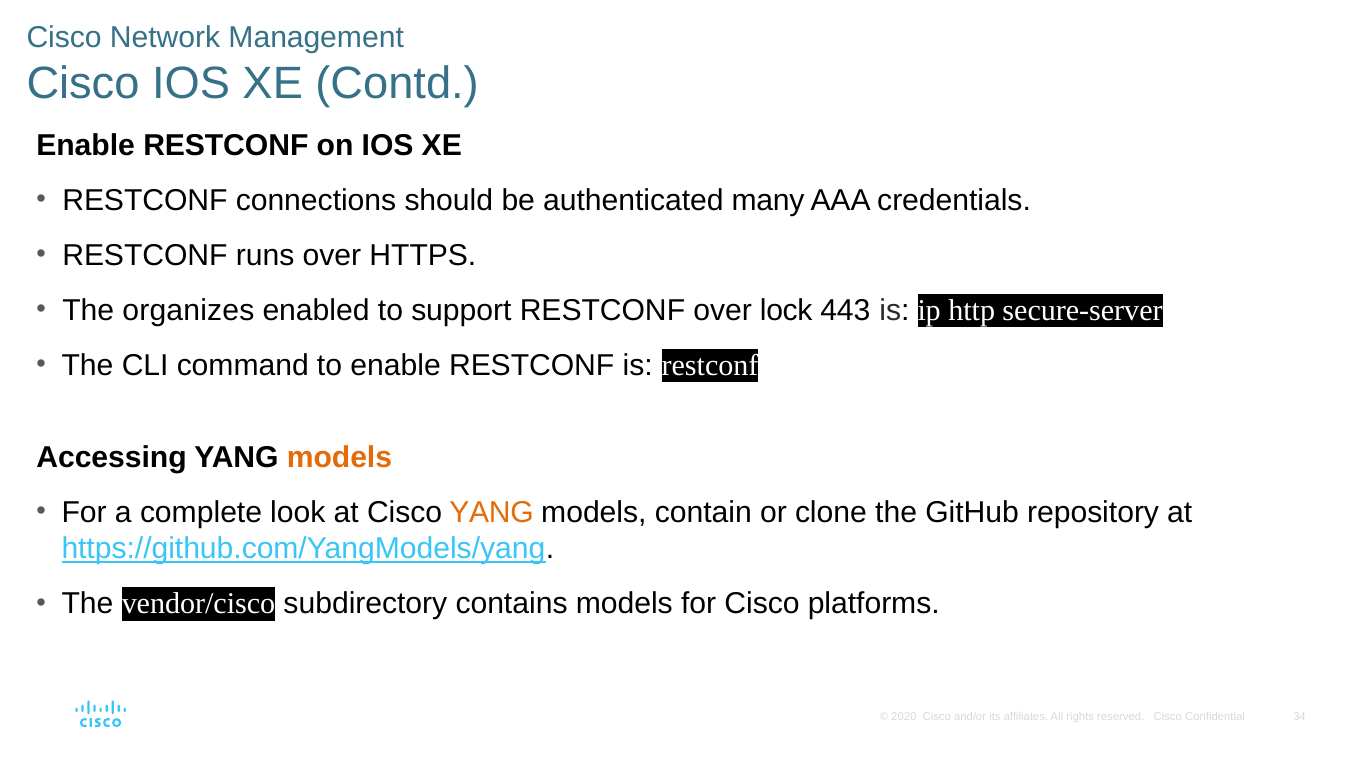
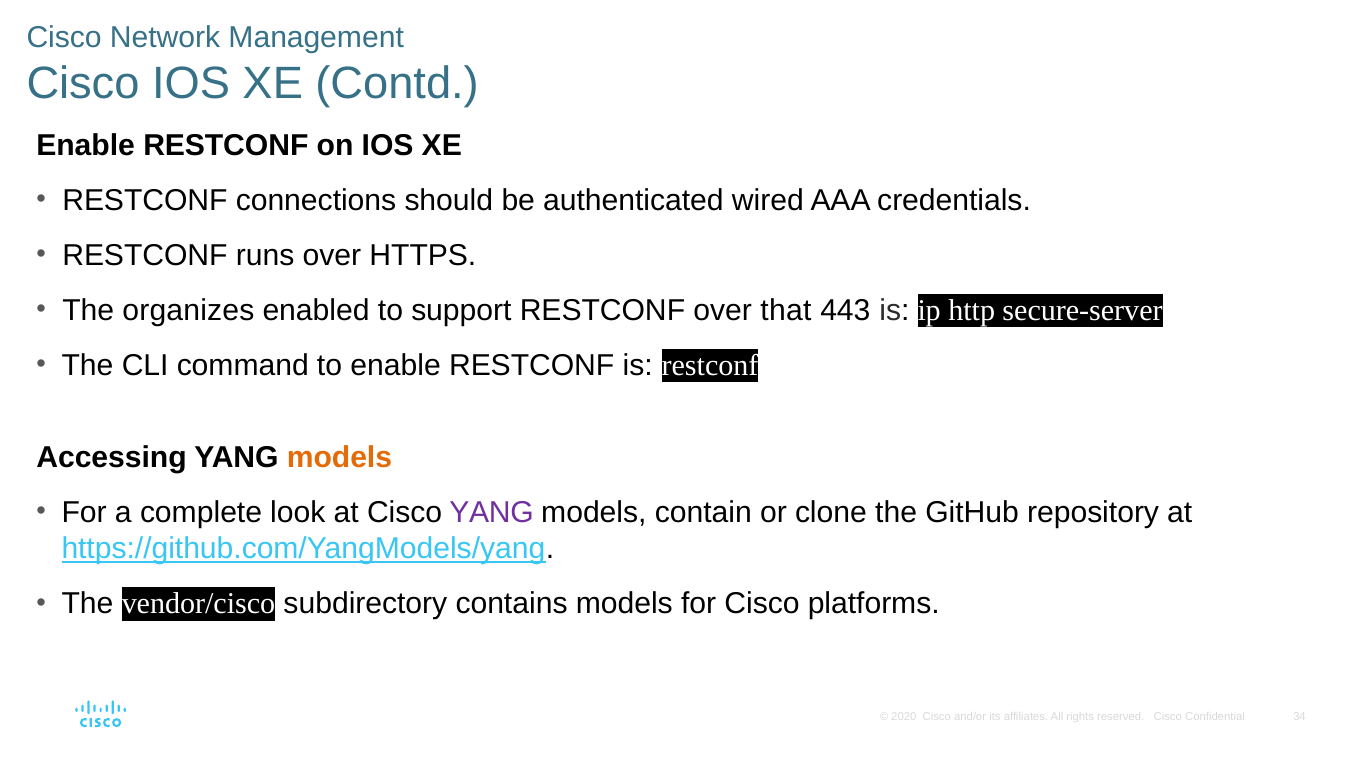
many: many -> wired
lock: lock -> that
YANG at (492, 512) colour: orange -> purple
